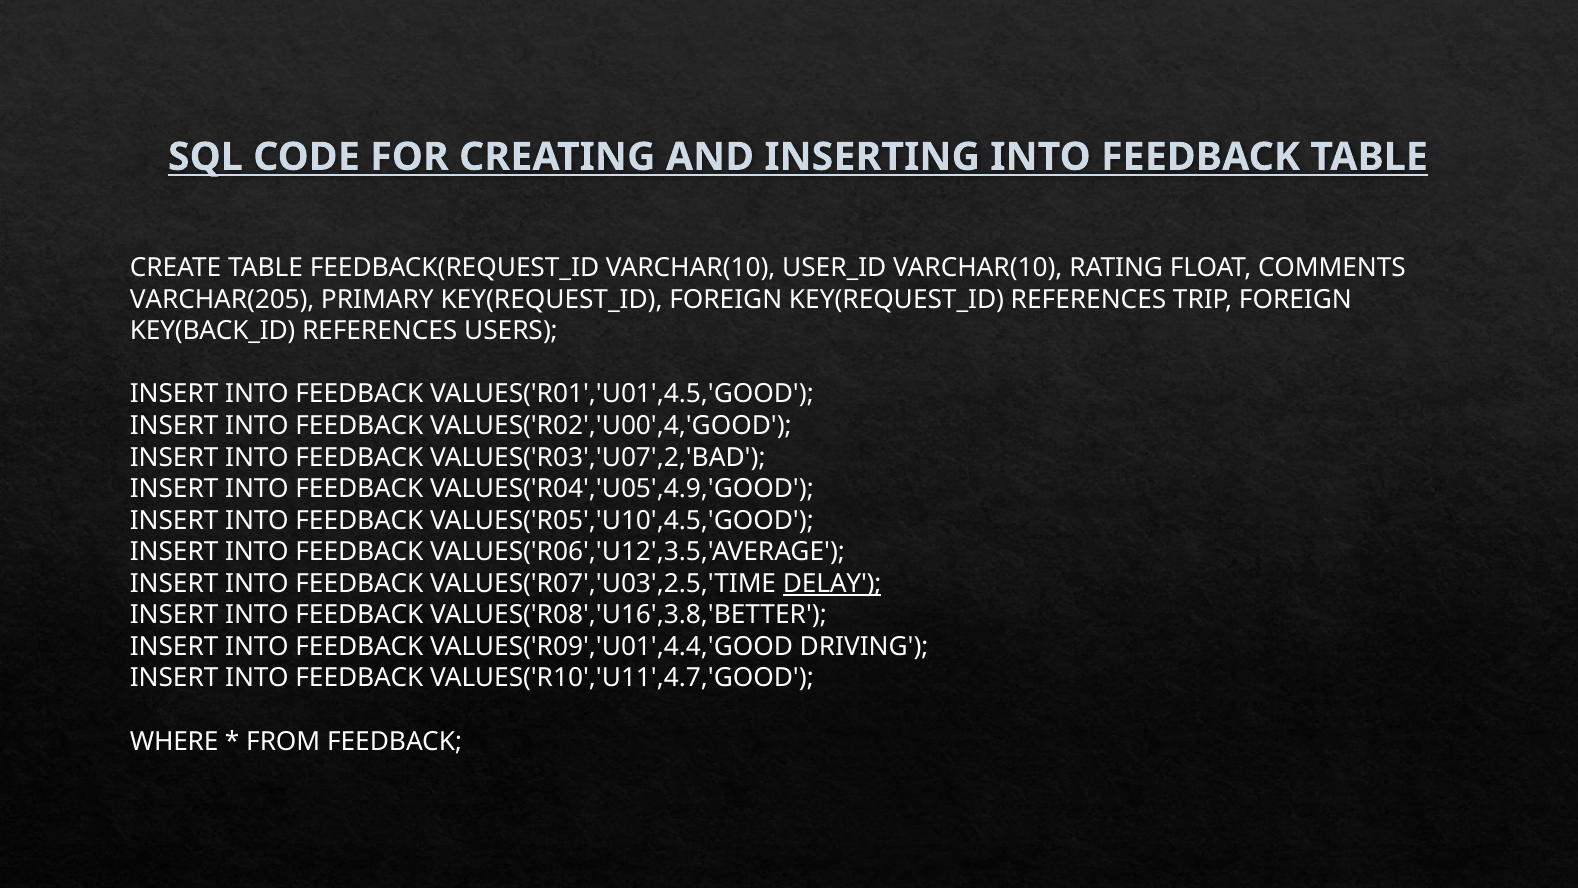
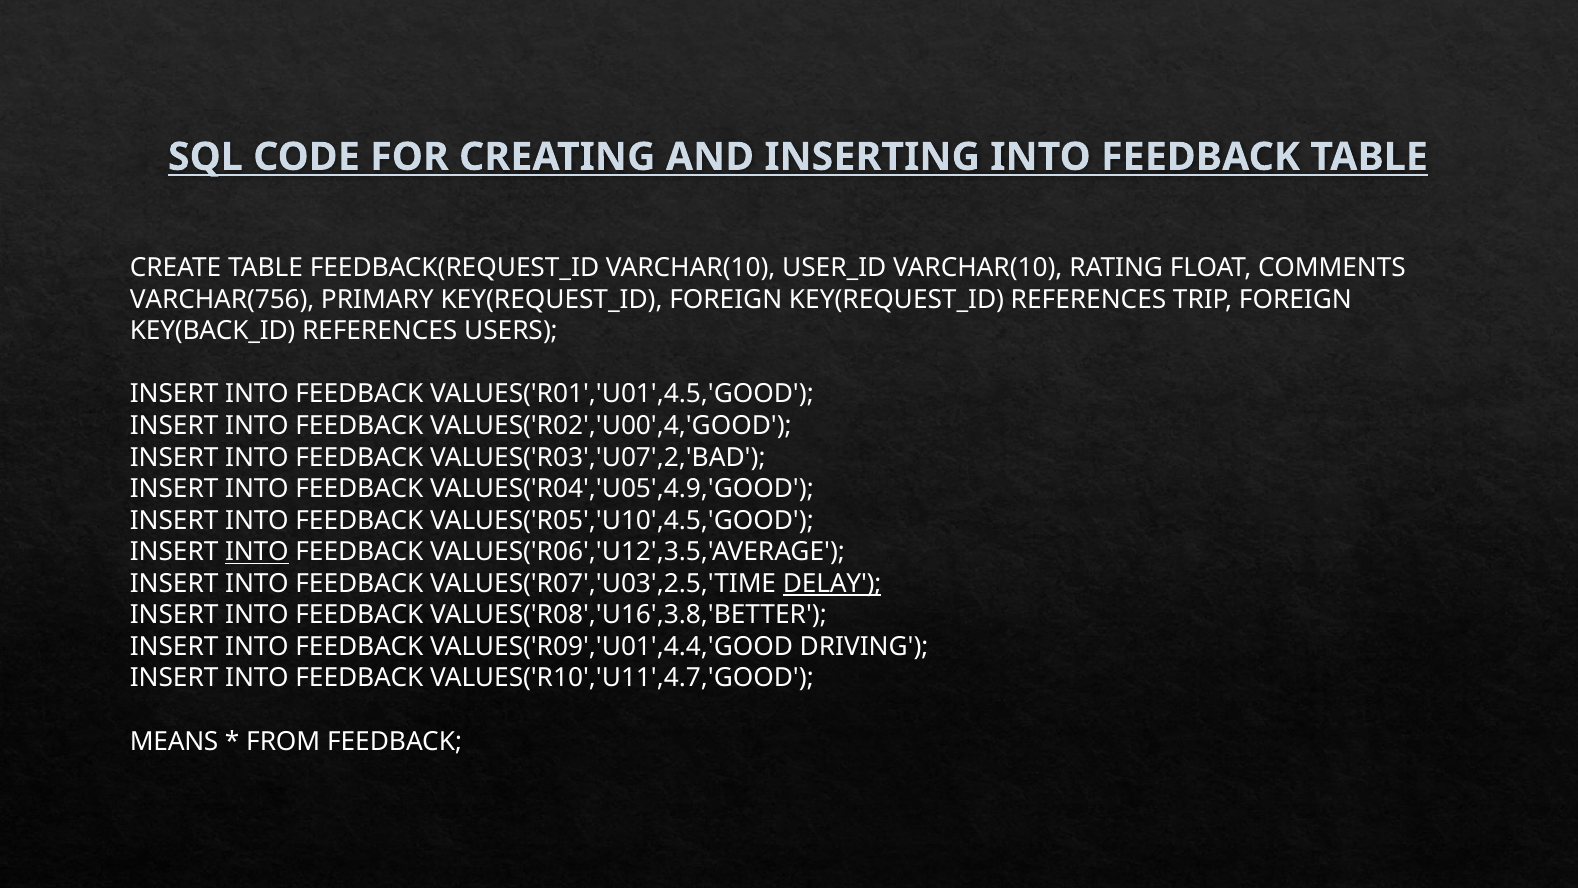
VARCHAR(205: VARCHAR(205 -> VARCHAR(756
INTO at (257, 552) underline: none -> present
WHERE: WHERE -> MEANS
